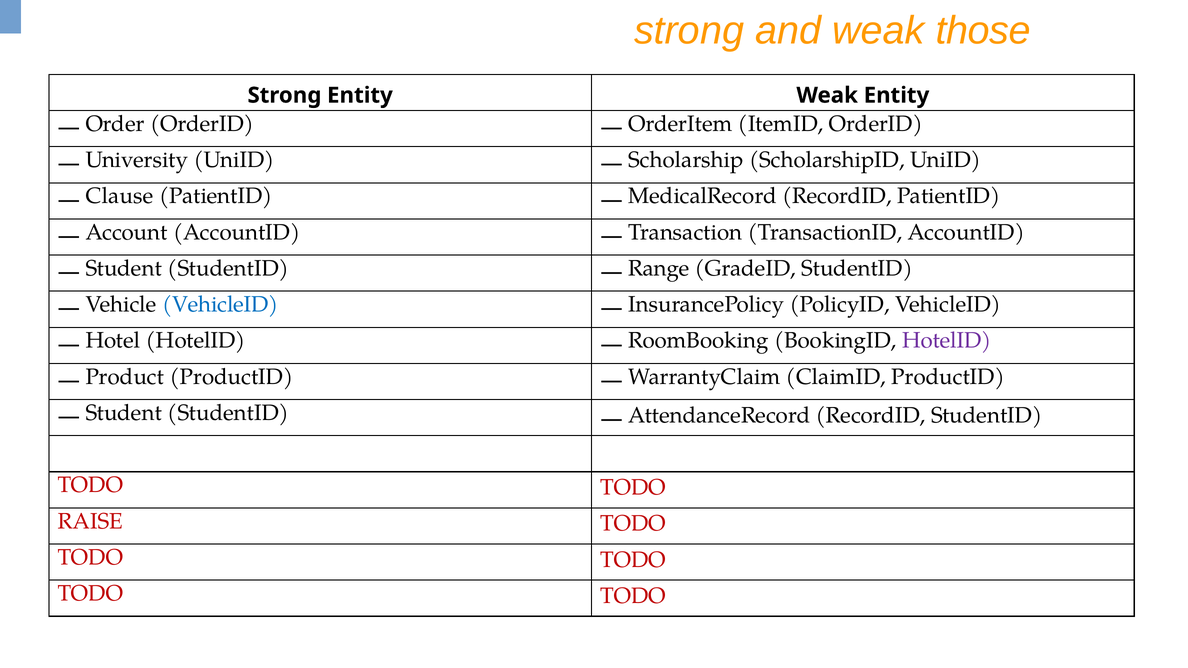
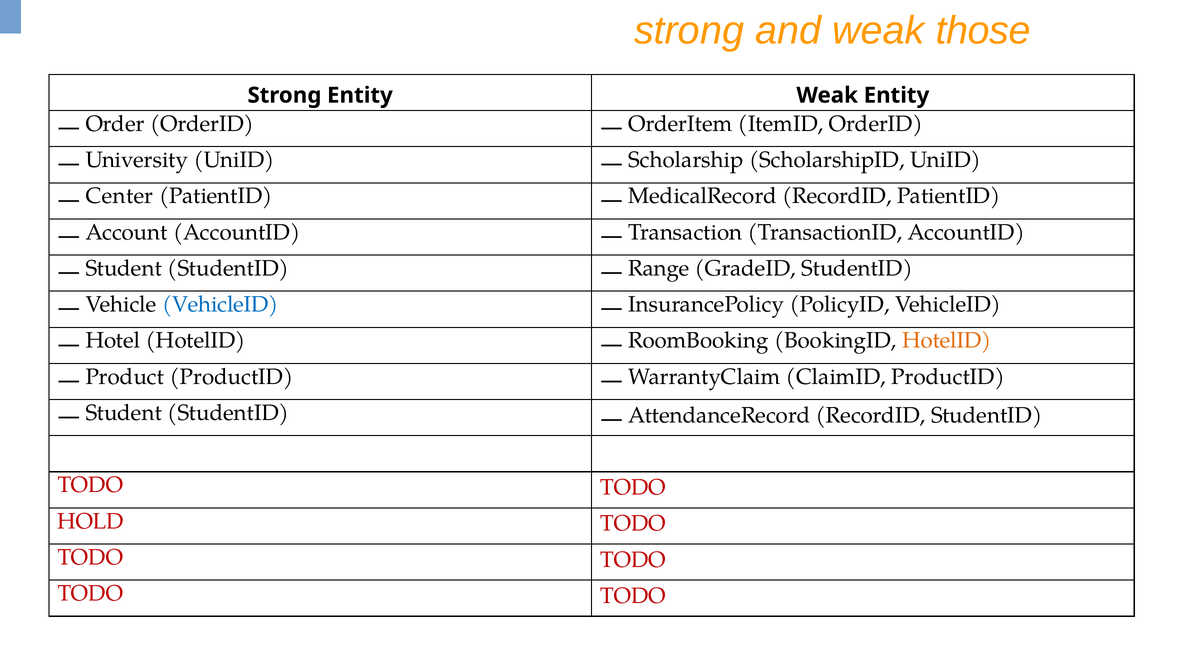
Clause: Clause -> Center
HotelID at (947, 341) colour: purple -> orange
RAISE: RAISE -> HOLD
